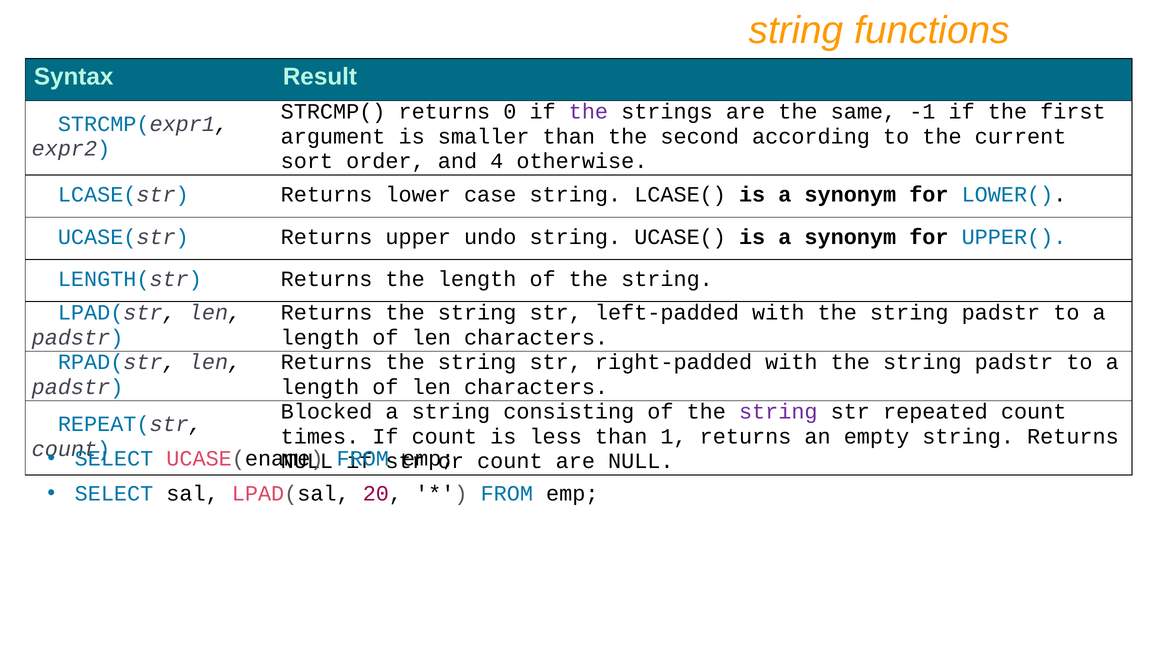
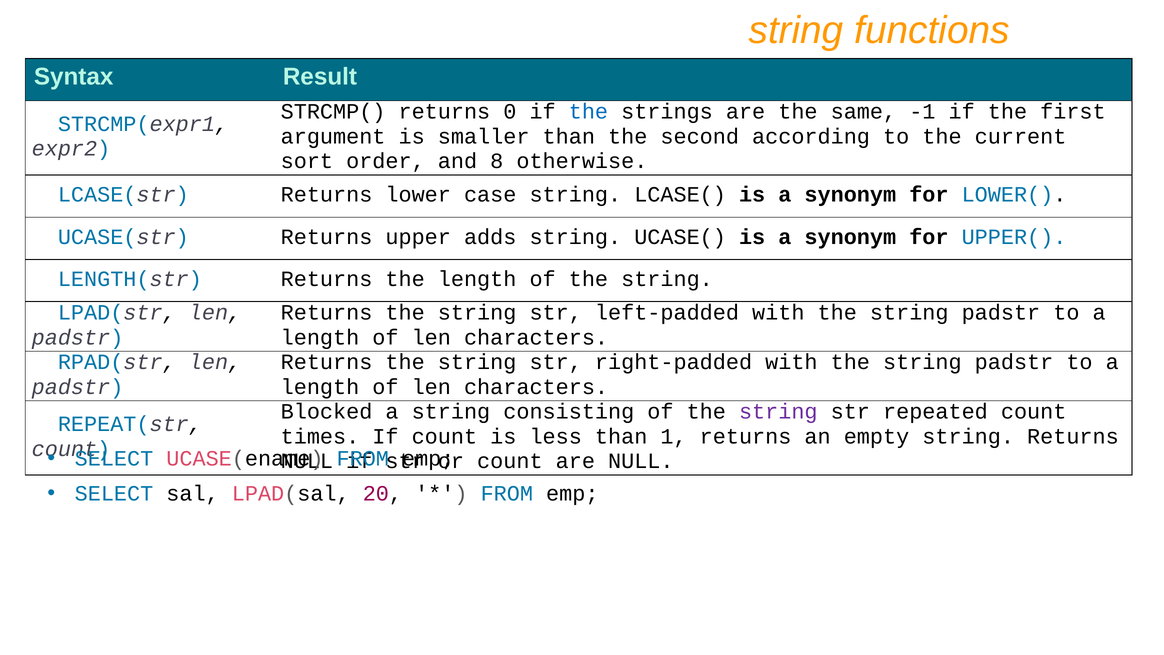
the at (588, 112) colour: purple -> blue
4: 4 -> 8
undo: undo -> adds
